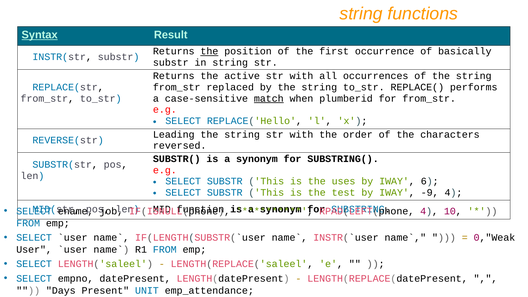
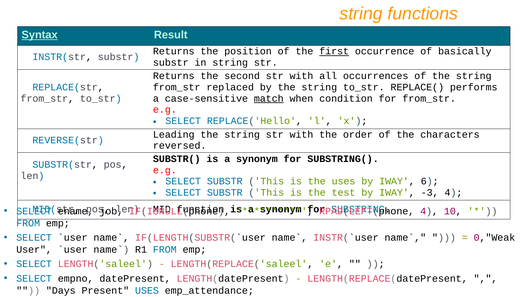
the at (209, 51) underline: present -> none
first underline: none -> present
active: active -> second
plumberid: plumberid -> condition
-9: -9 -> -3
Present UNIT: UNIT -> USES
